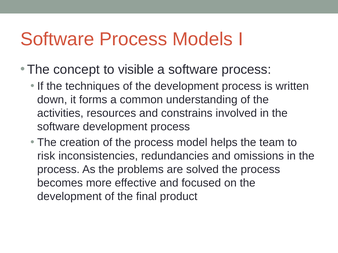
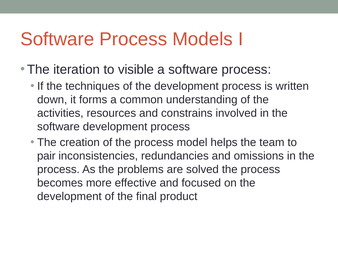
concept: concept -> iteration
risk: risk -> pair
